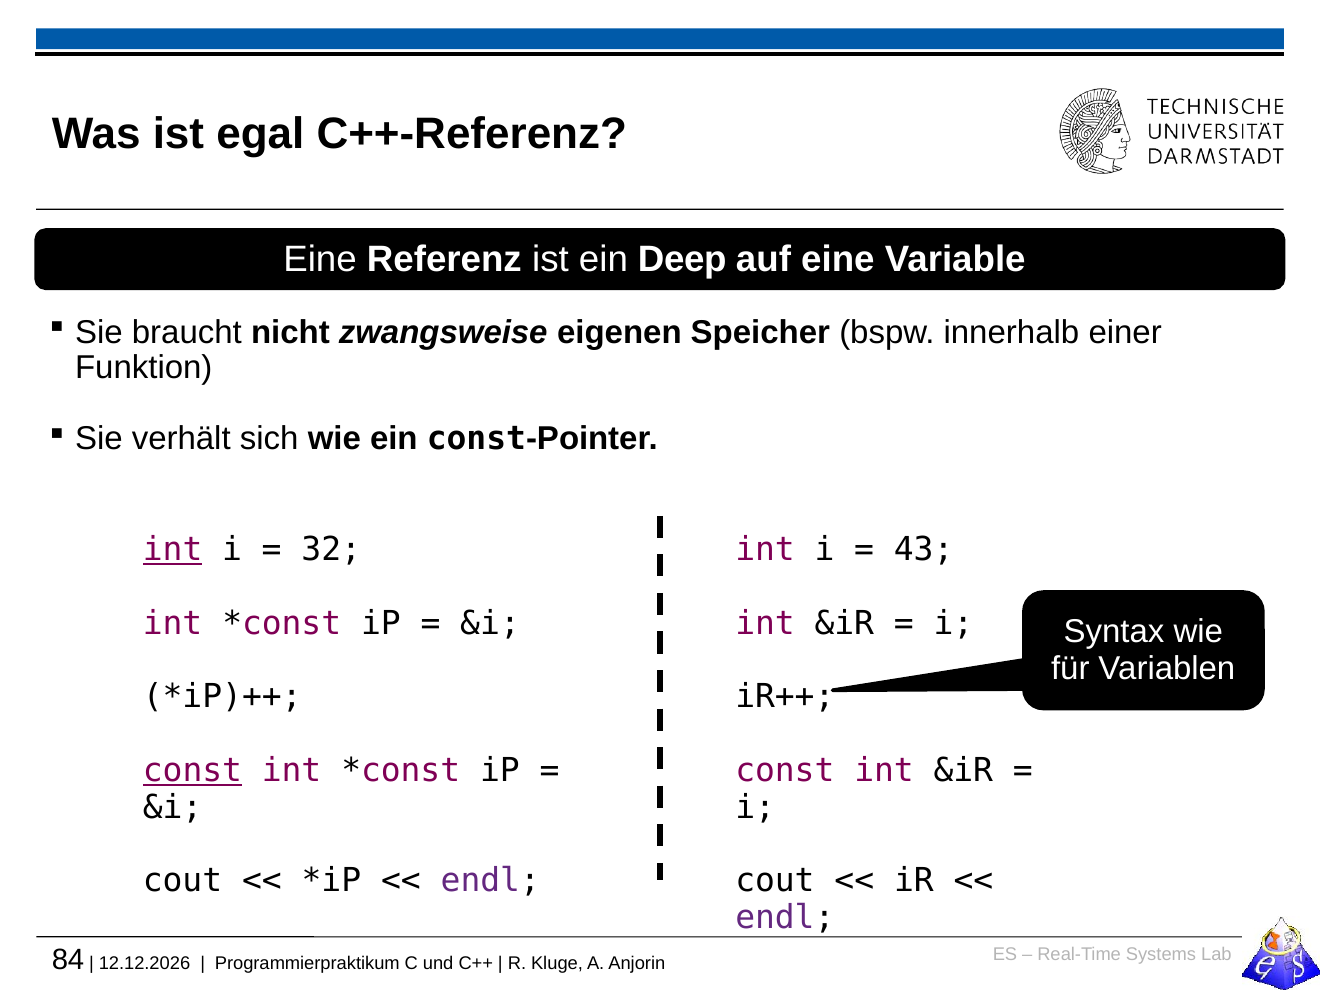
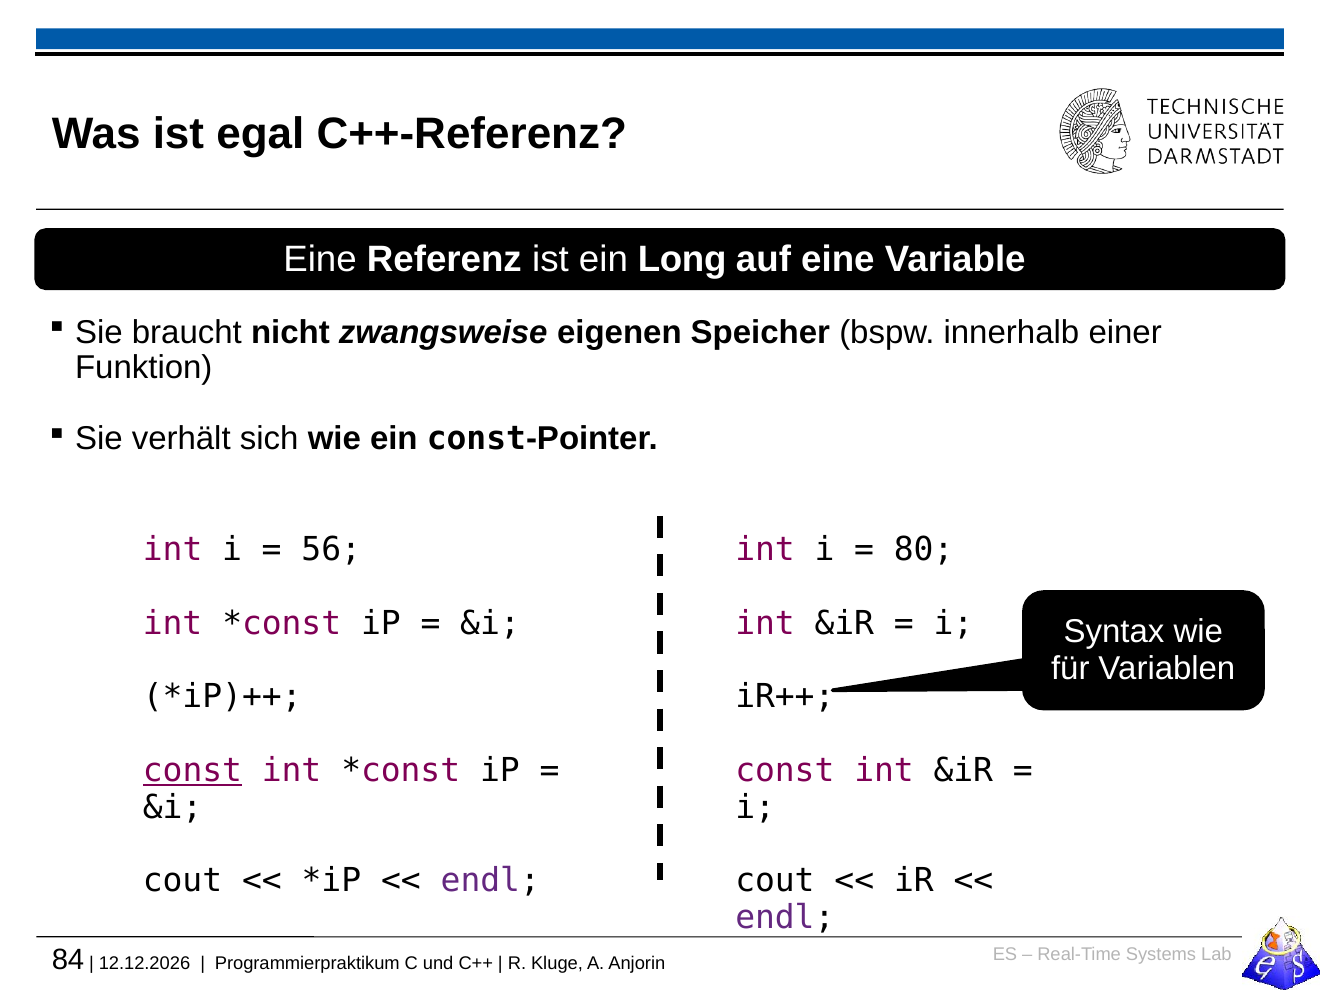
Deep: Deep -> Long
int at (173, 550) underline: present -> none
32: 32 -> 56
43: 43 -> 80
